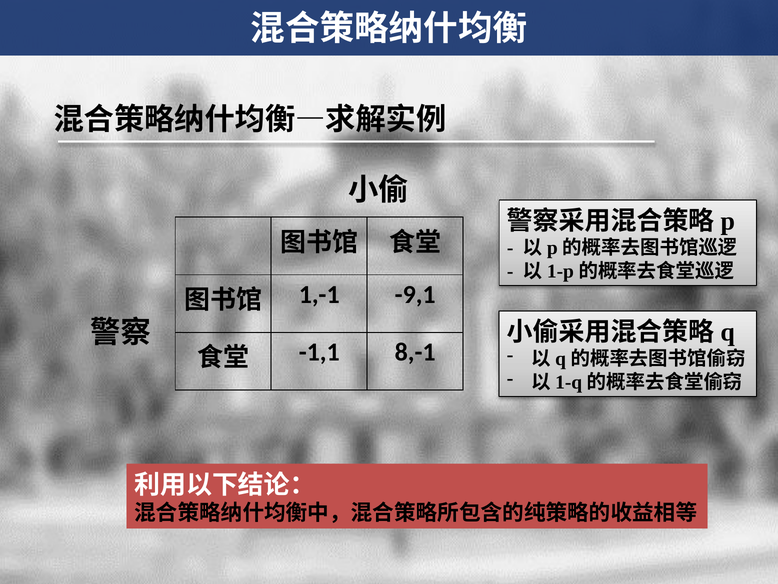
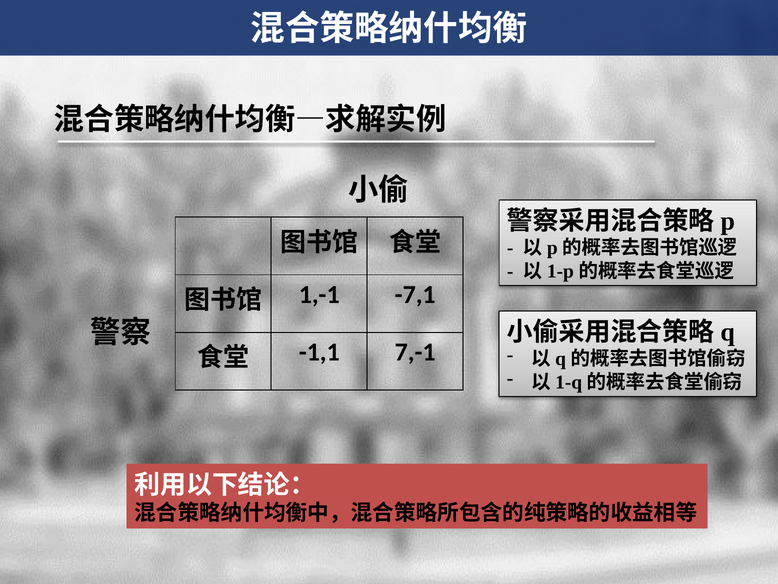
-9,1: -9,1 -> -7,1
8,-1: 8,-1 -> 7,-1
